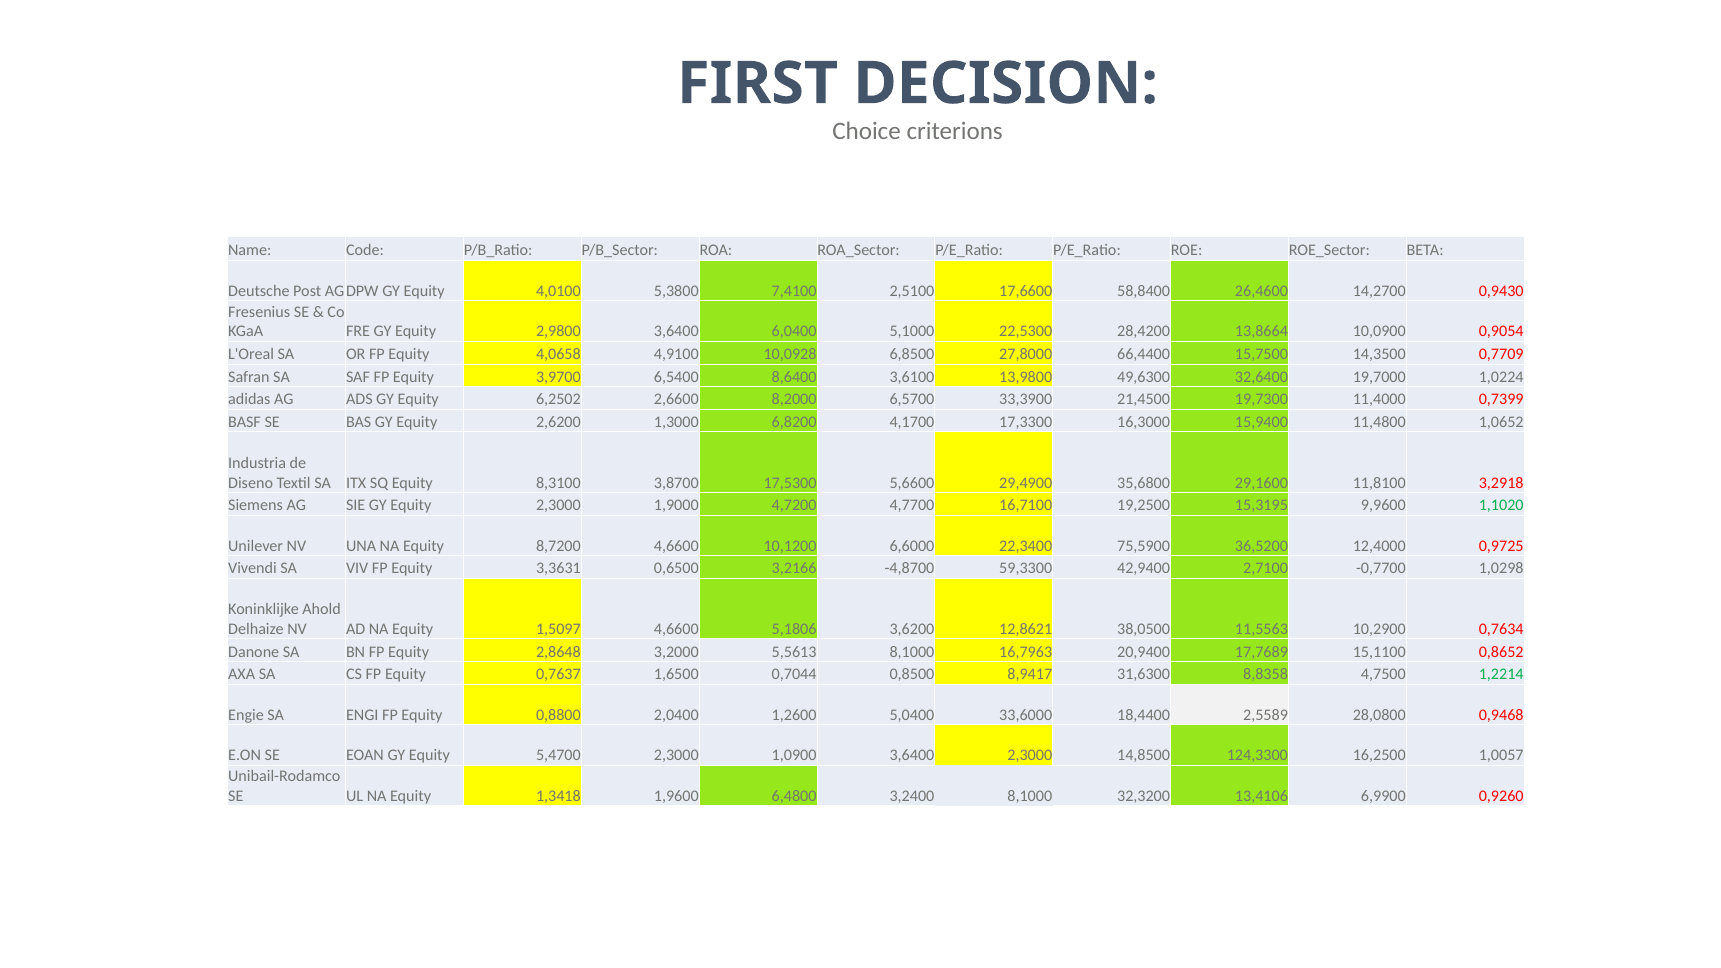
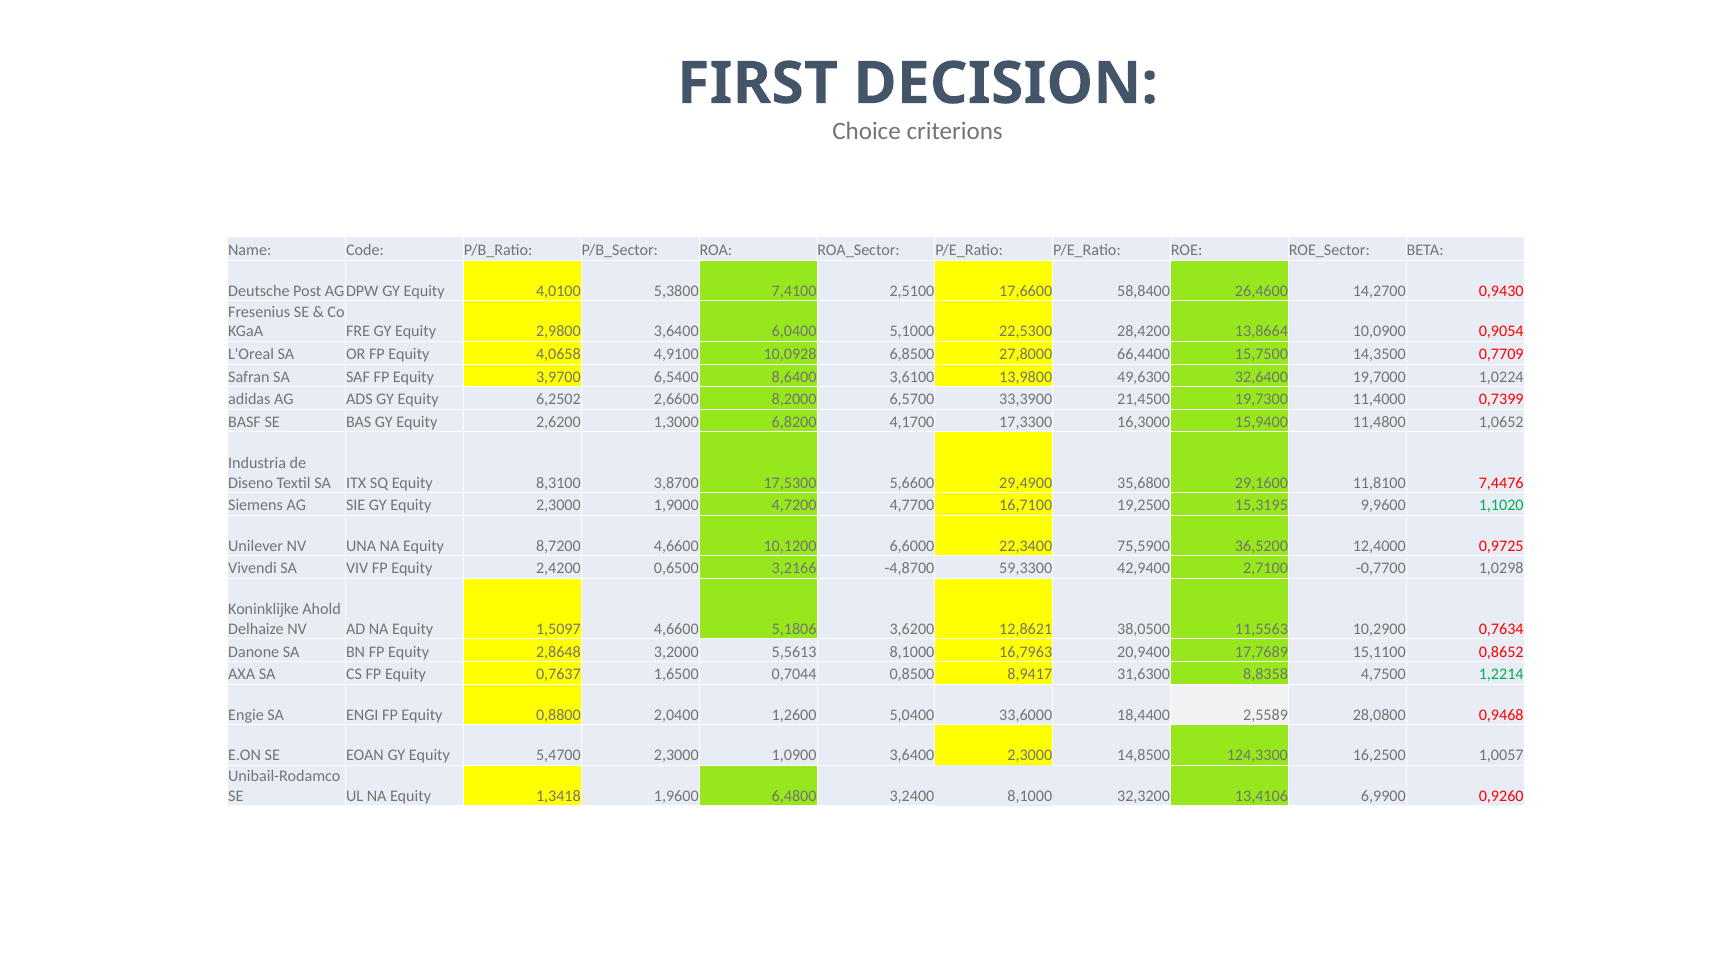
3,2918: 3,2918 -> 7,4476
3,3631: 3,3631 -> 2,4200
